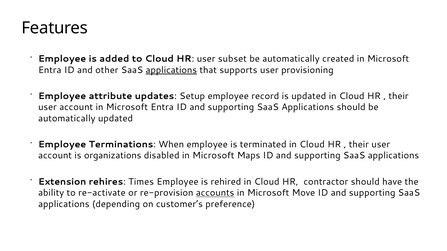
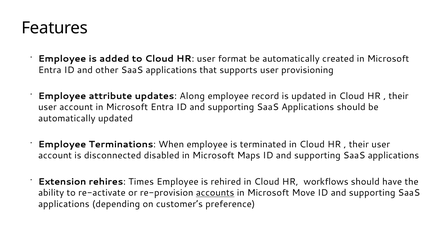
subset: subset -> format
applications at (171, 70) underline: present -> none
Setup: Setup -> Along
organizations: organizations -> disconnected
contractor: contractor -> workflows
